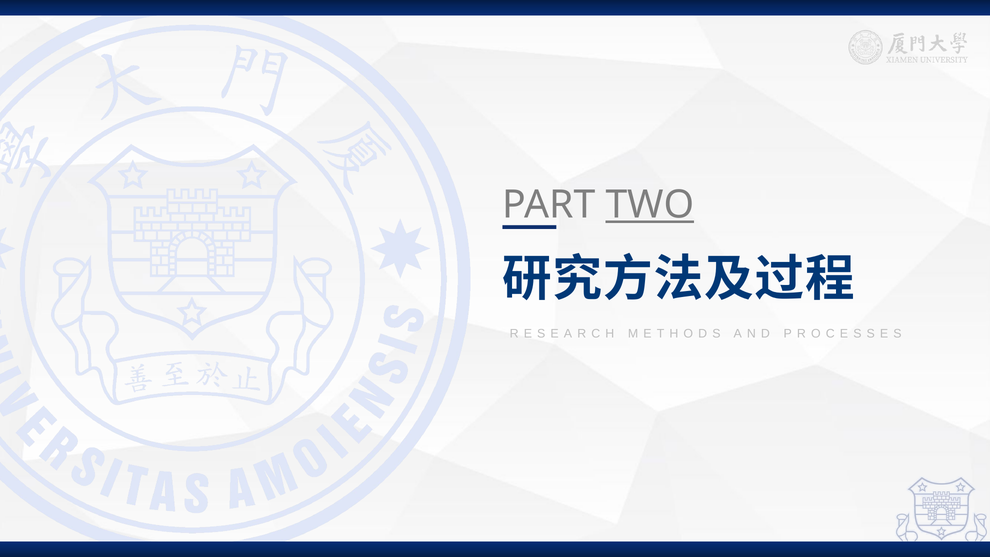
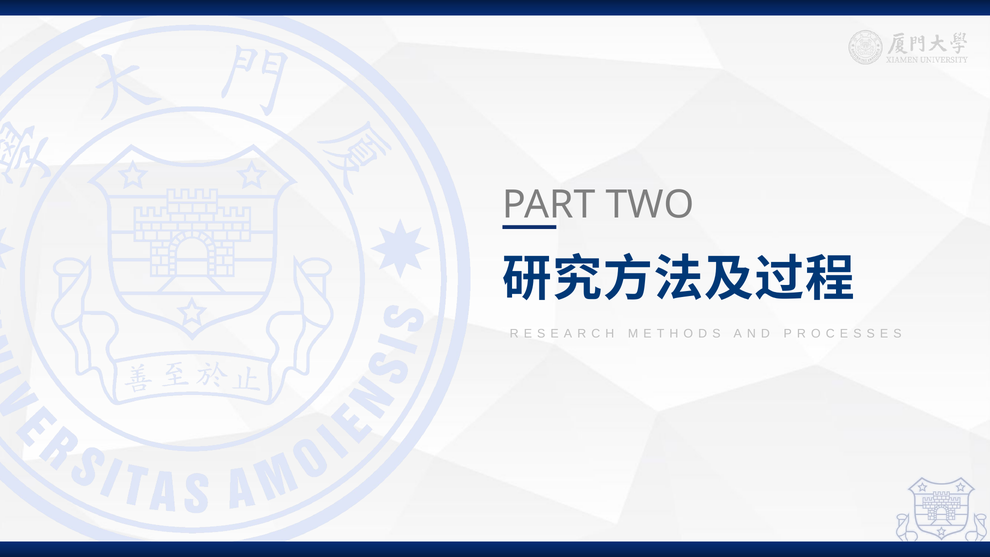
TWO underline: present -> none
